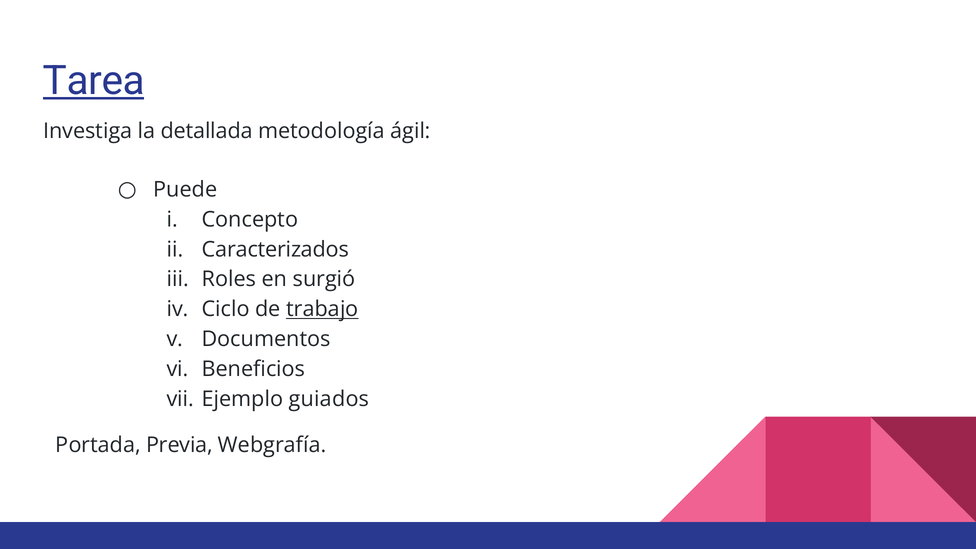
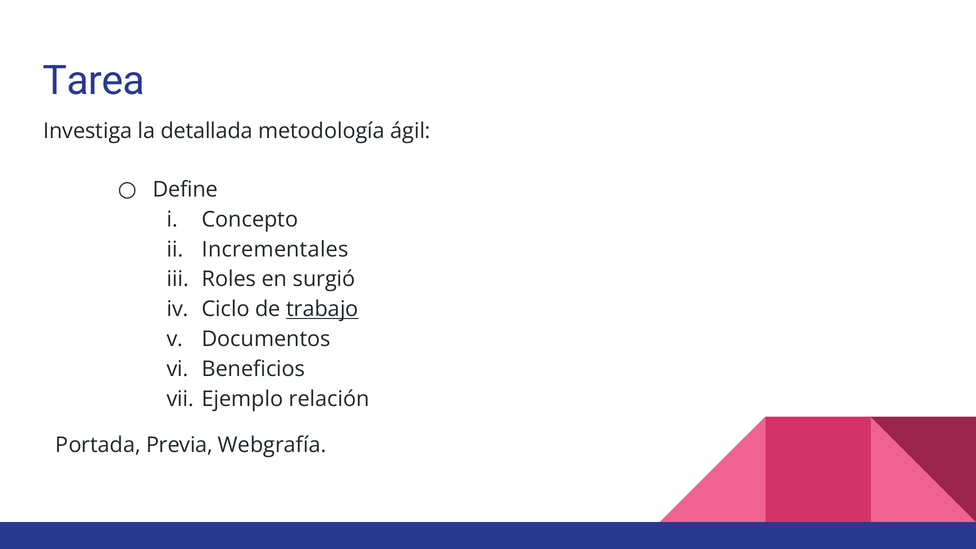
Tarea underline: present -> none
Puede: Puede -> Define
Caracterizados: Caracterizados -> Incrementales
guiados: guiados -> relación
